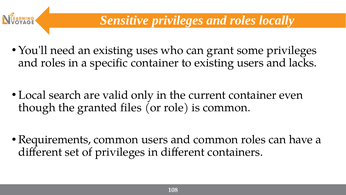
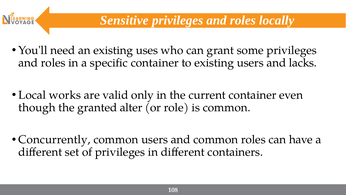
search: search -> works
files: files -> alter
Requirements: Requirements -> Concurrently
